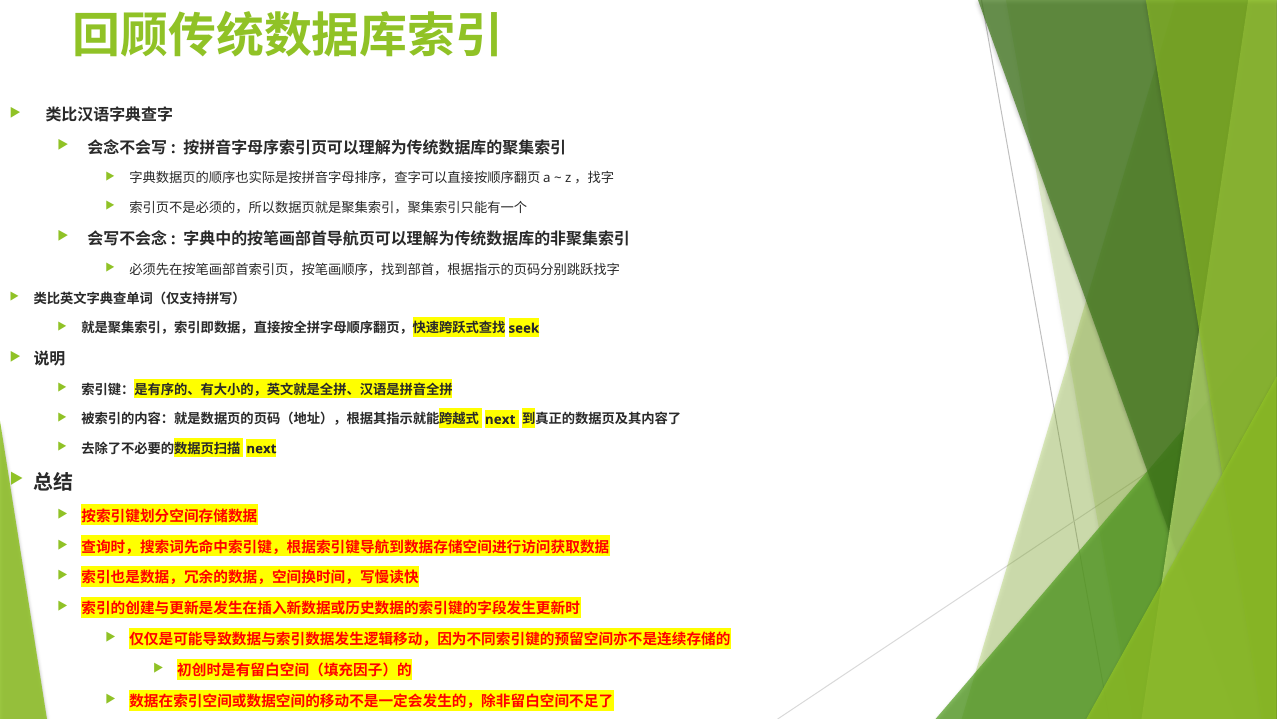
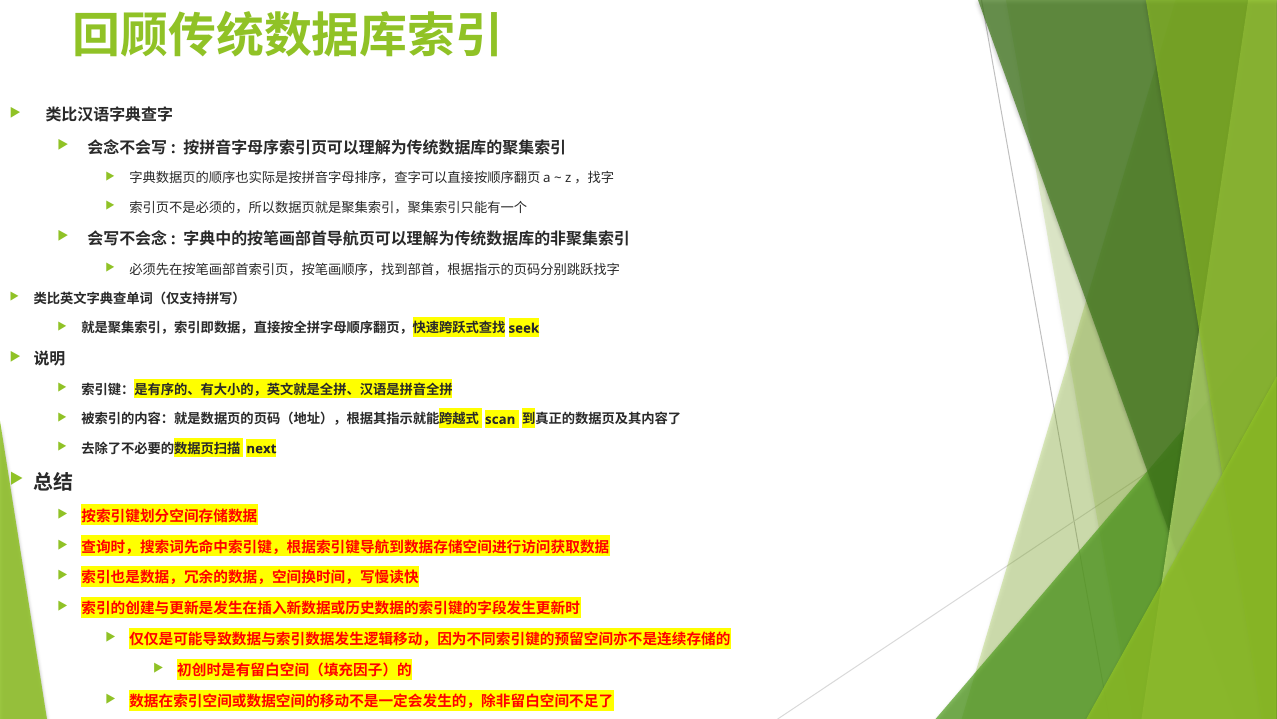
next at (500, 419): next -> scan
